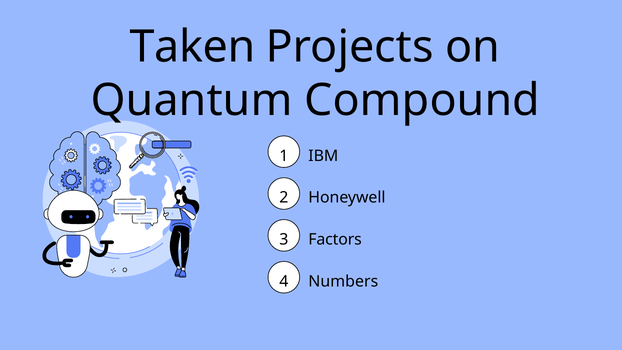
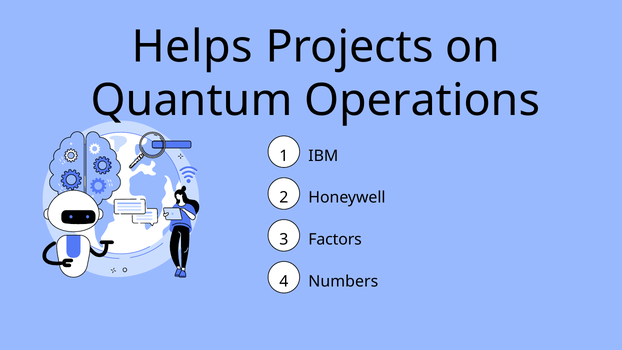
Taken: Taken -> Helps
Compound: Compound -> Operations
